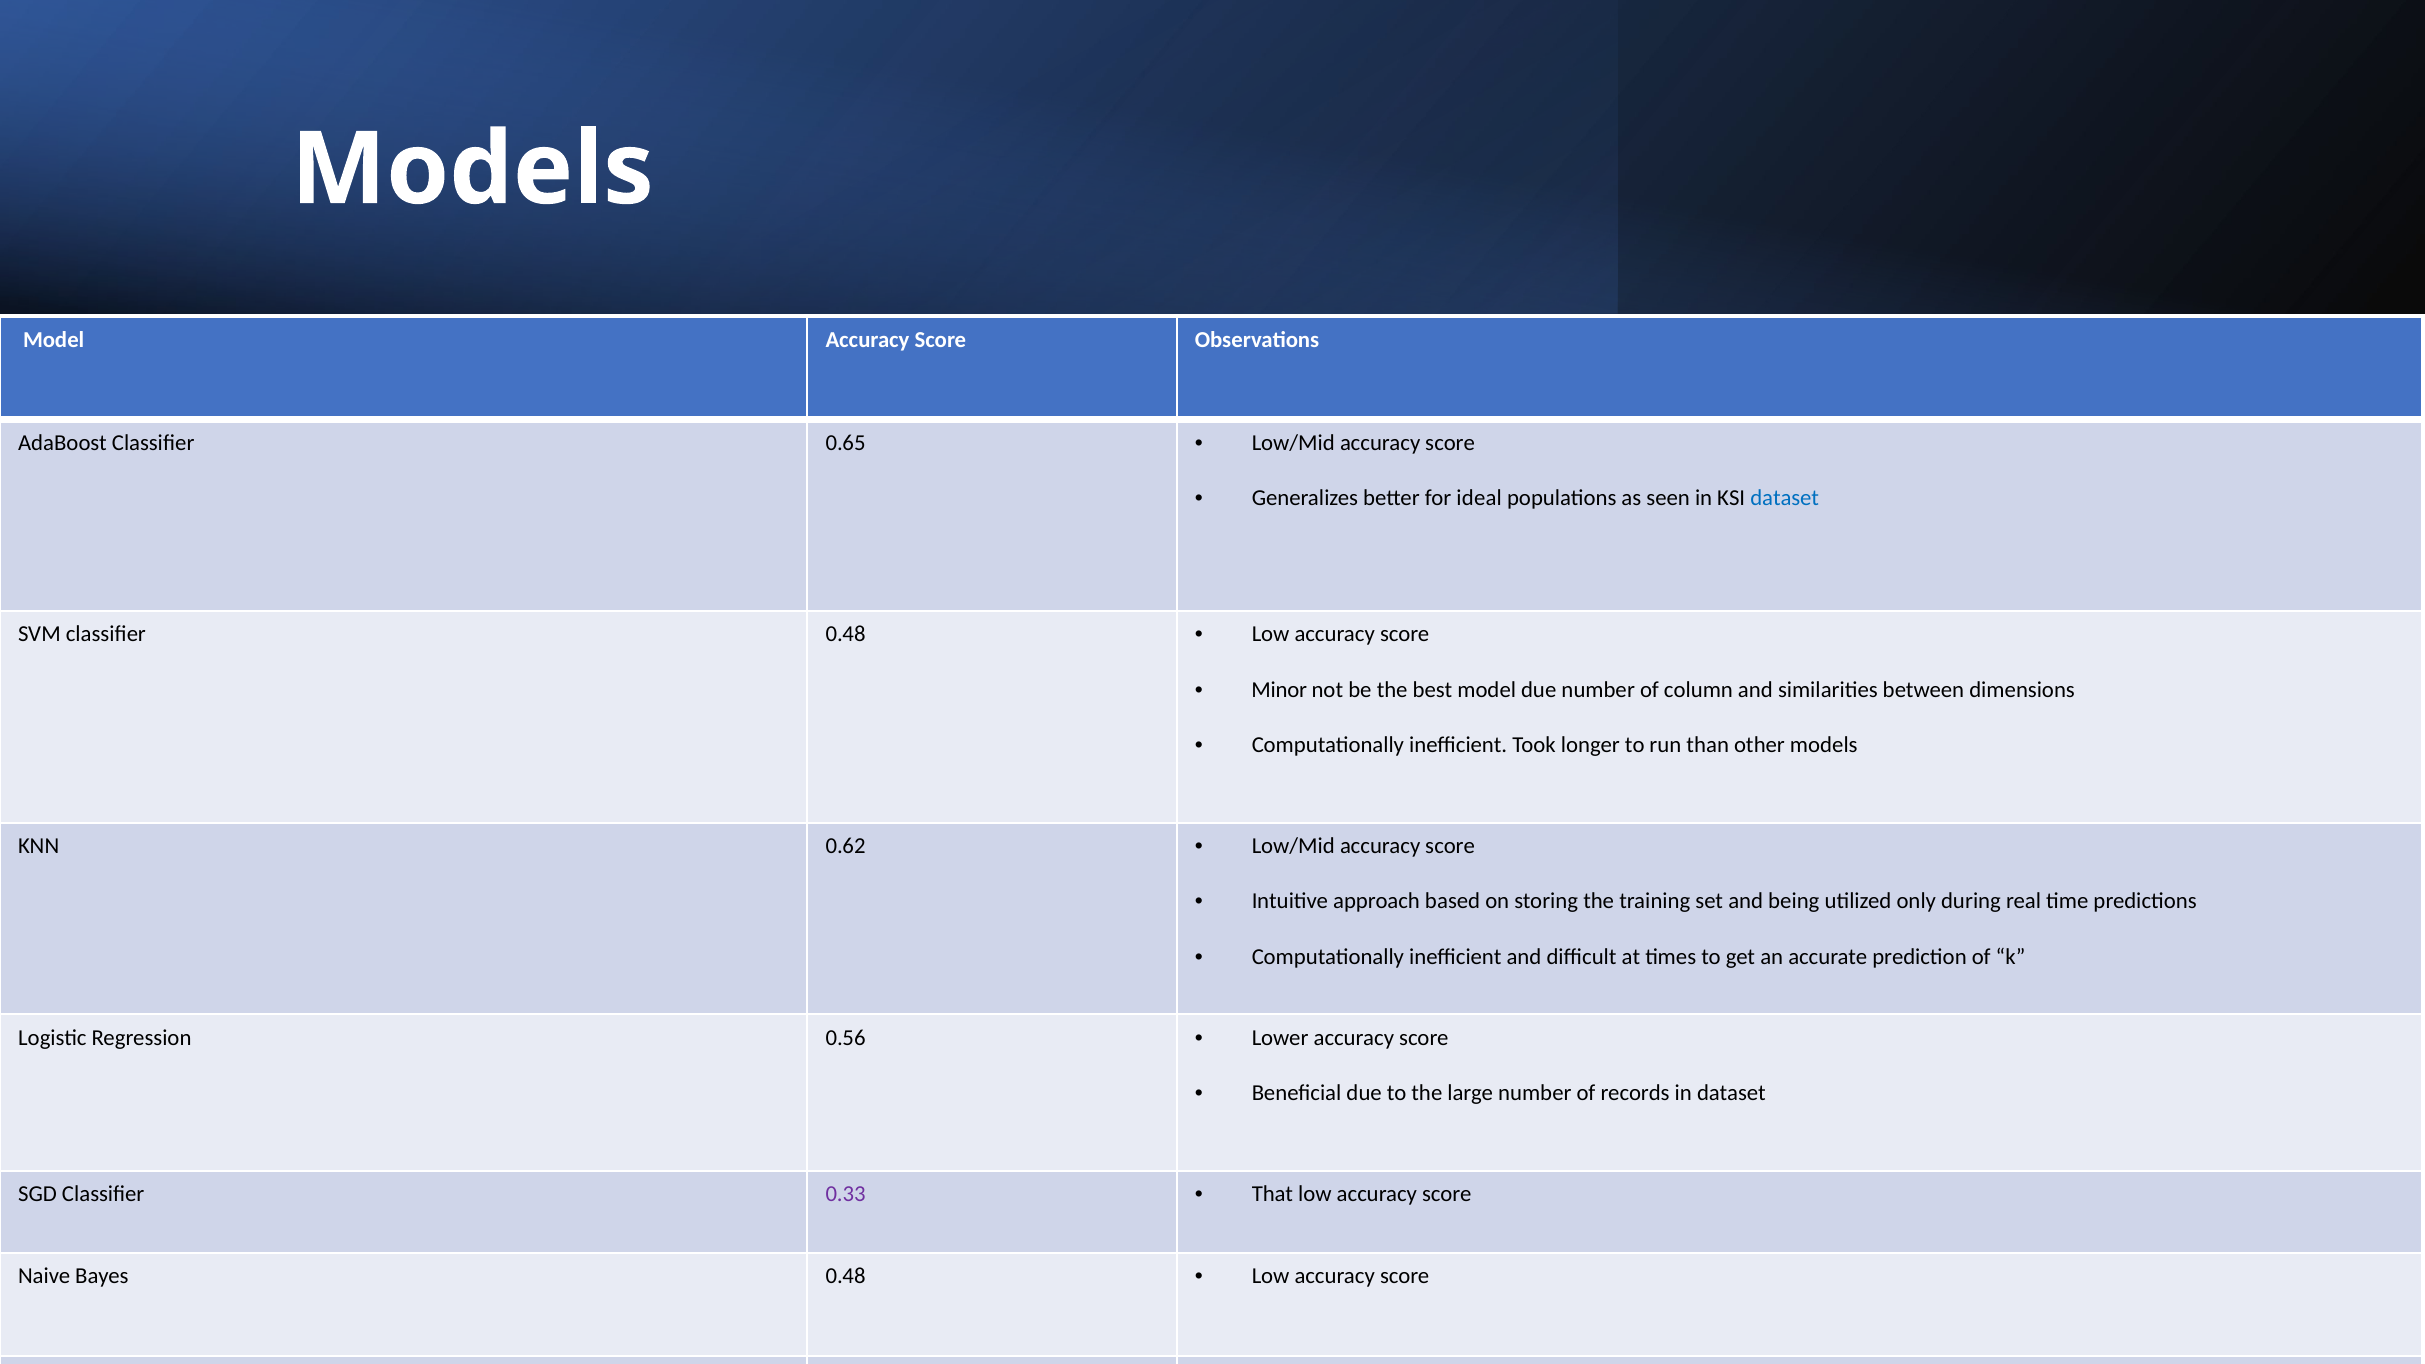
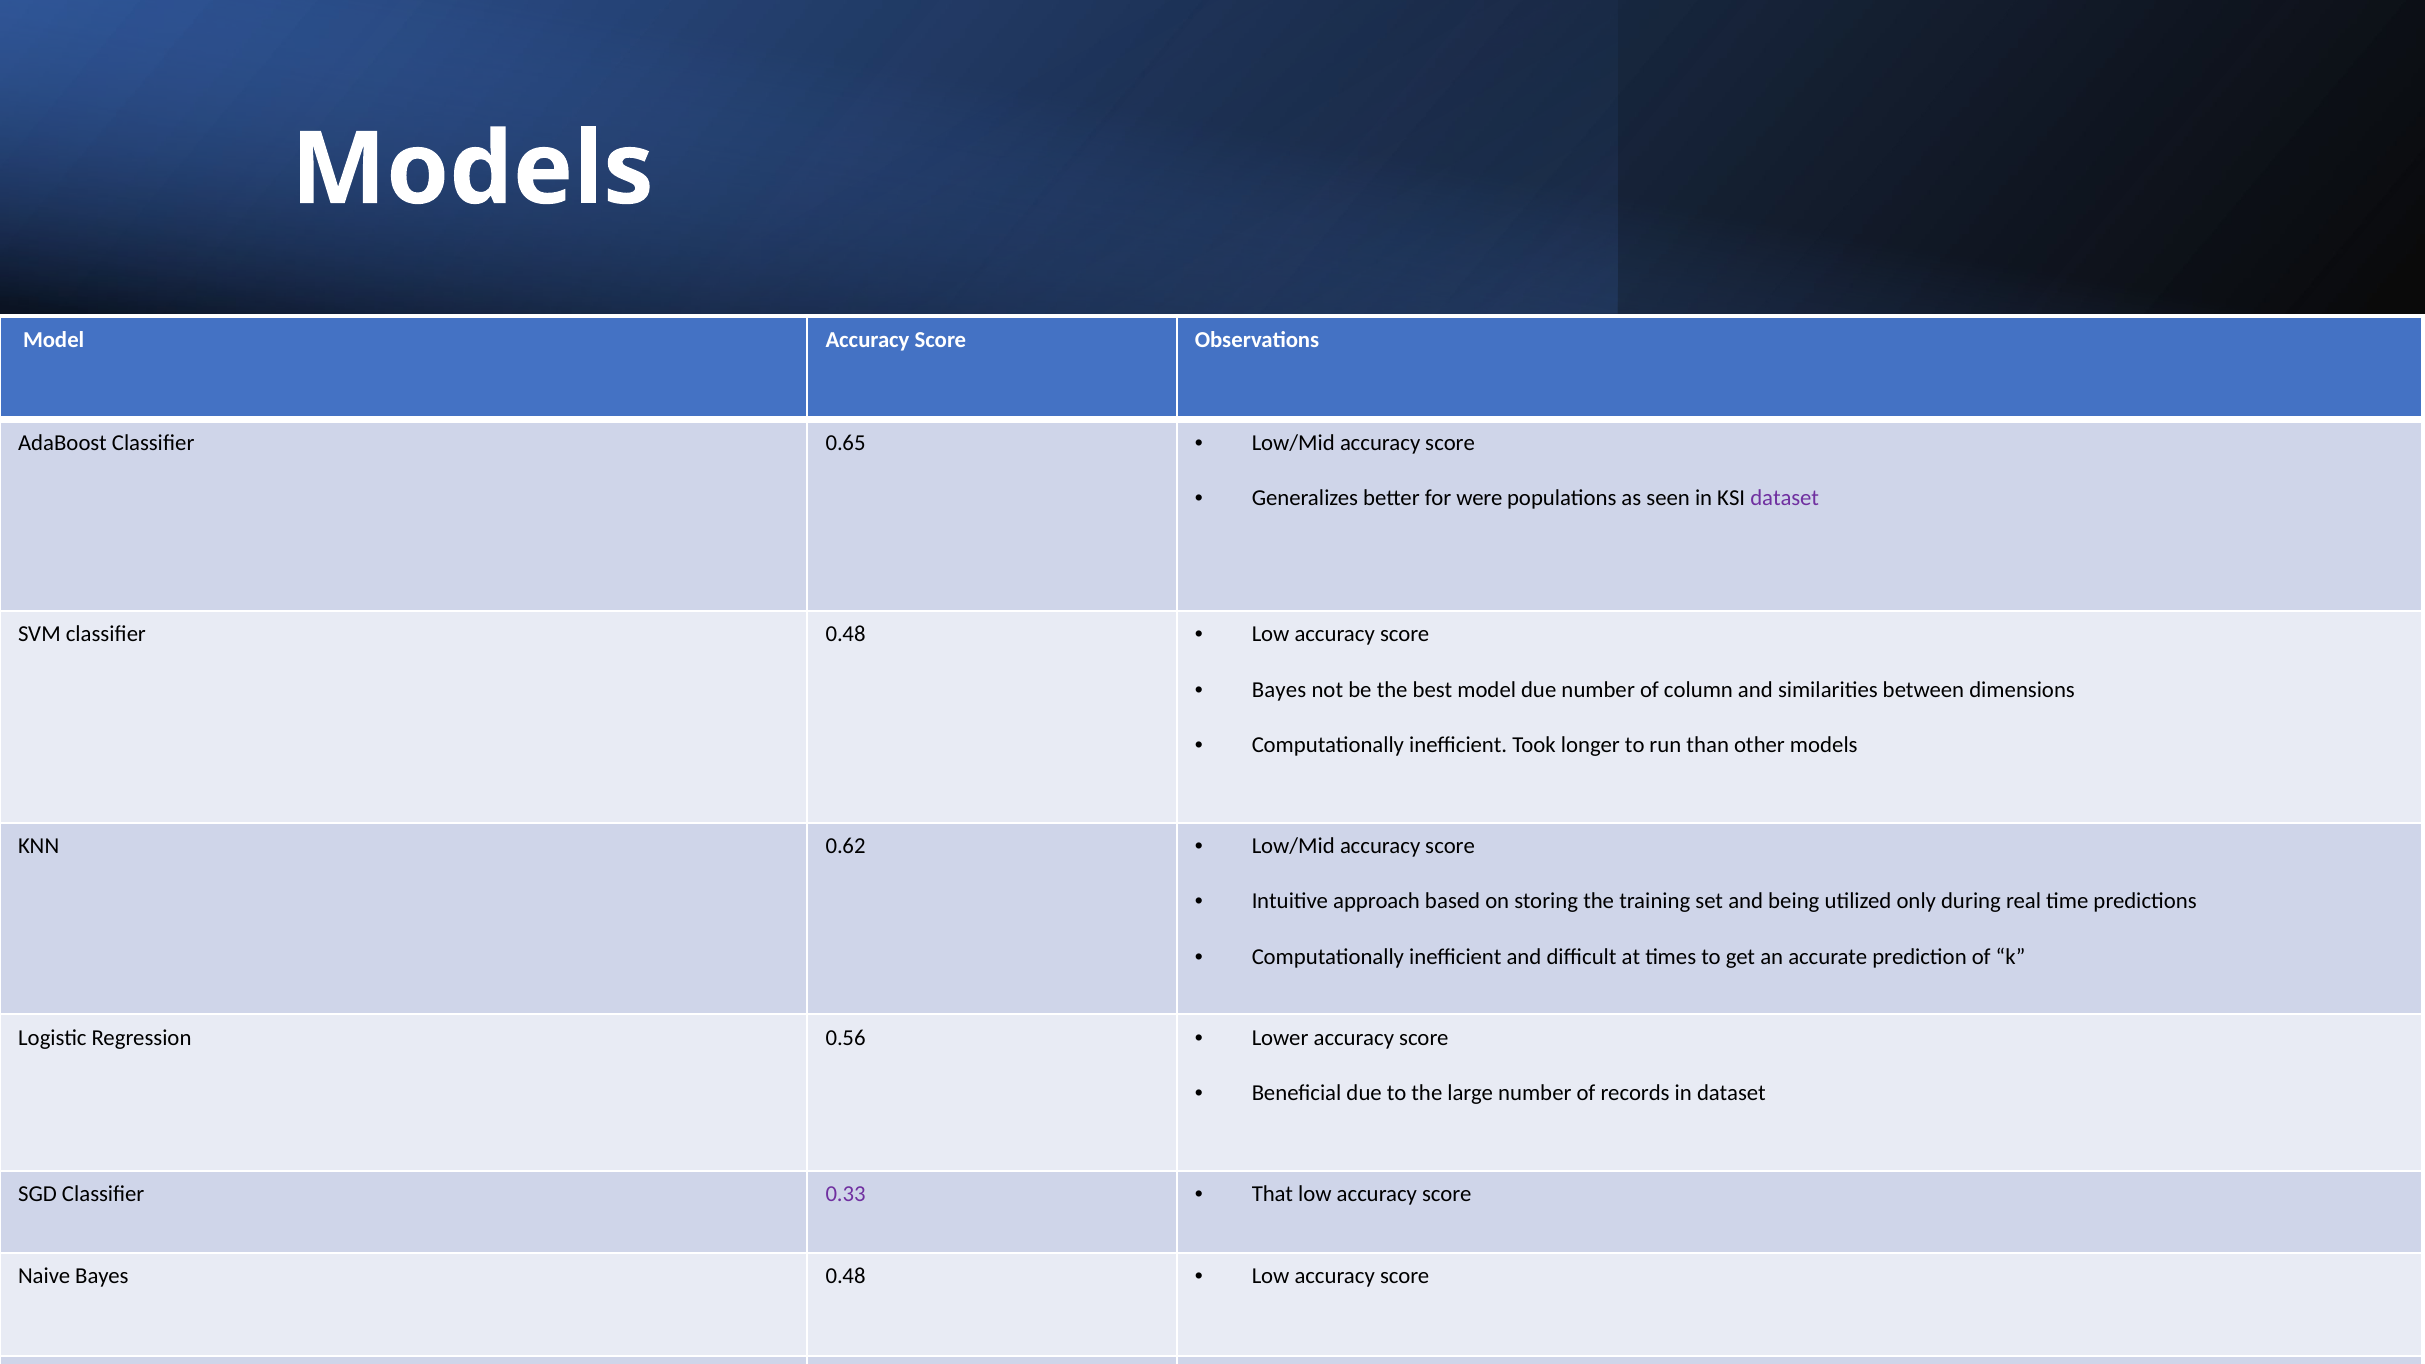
for ideal: ideal -> were
dataset at (1785, 498) colour: blue -> purple
Minor at (1279, 690): Minor -> Bayes
